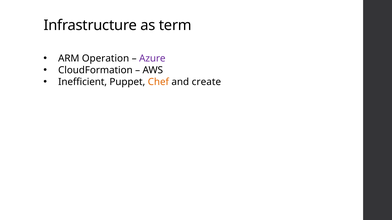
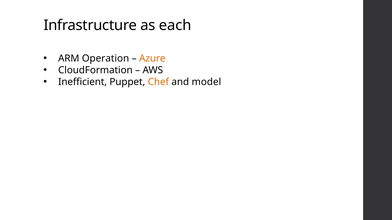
term: term -> each
Azure colour: purple -> orange
create: create -> model
